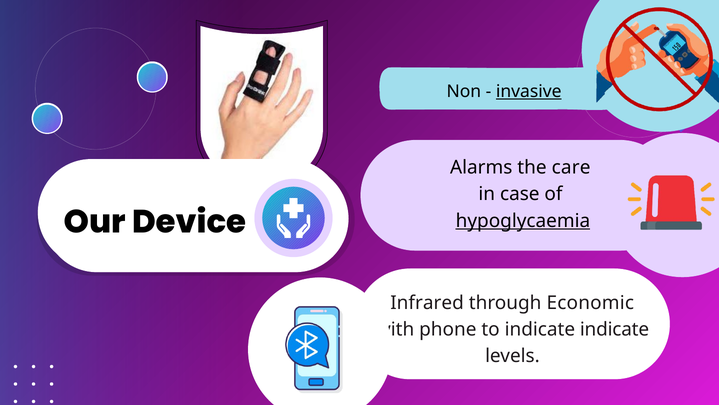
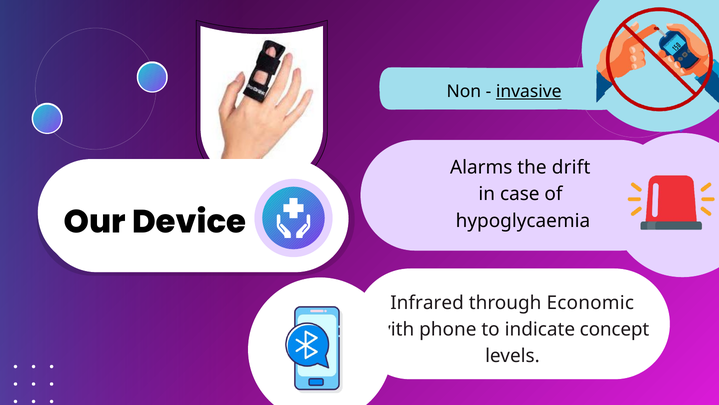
care: care -> drift
hypoglycaemia underline: present -> none
indicate indicate: indicate -> concept
